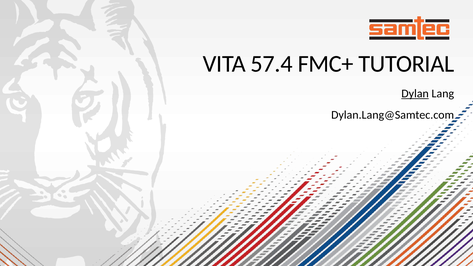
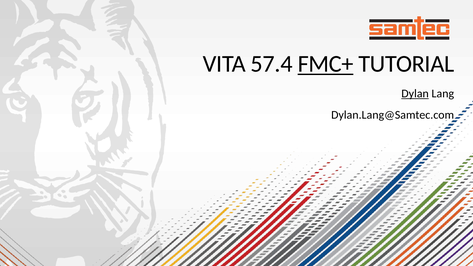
FMC+ underline: none -> present
